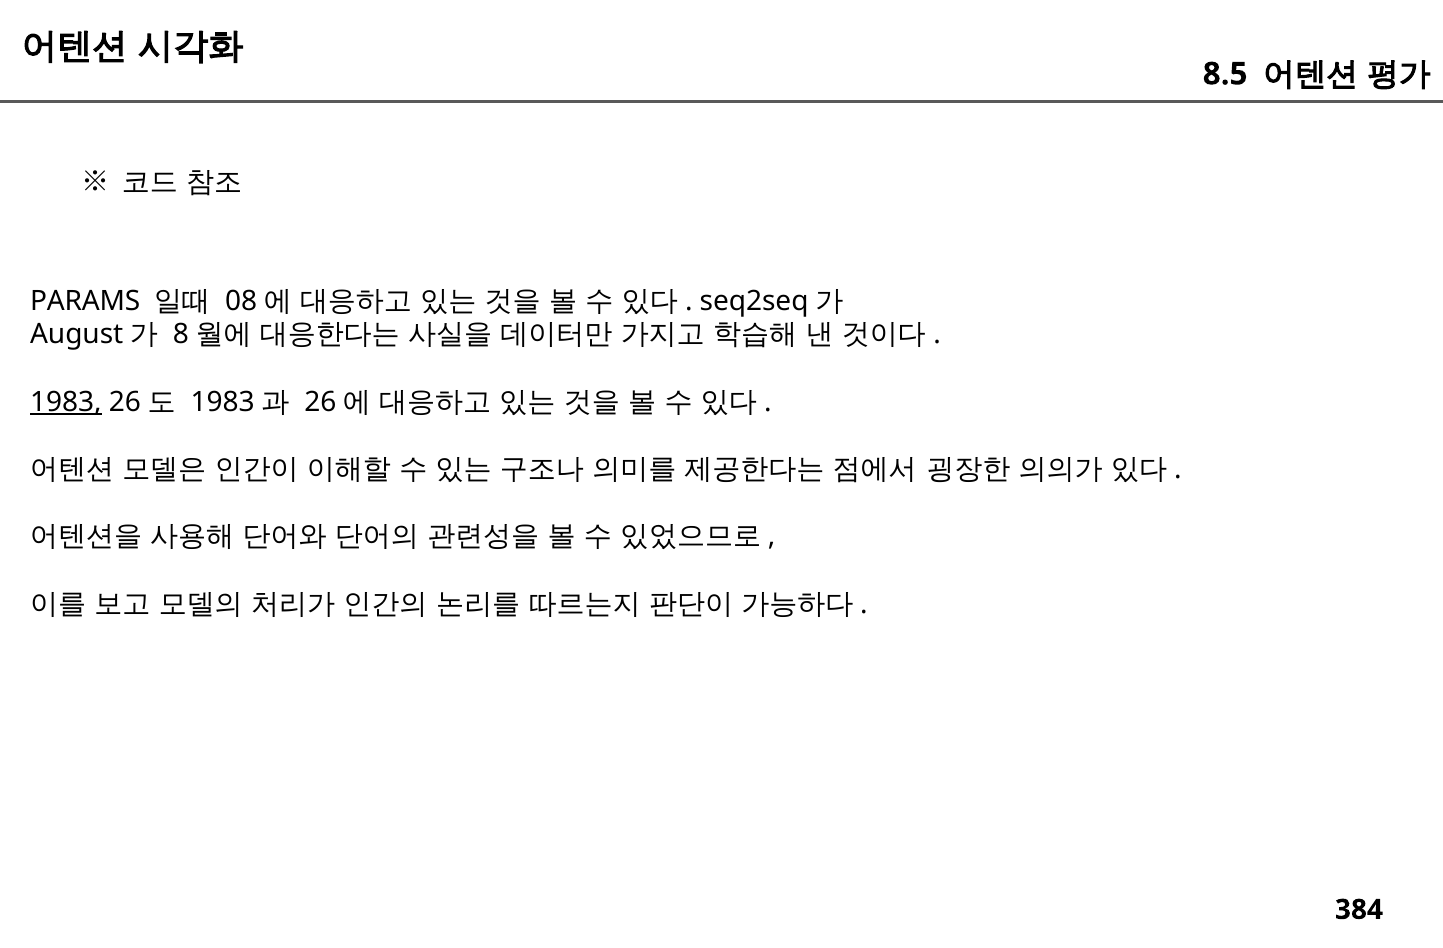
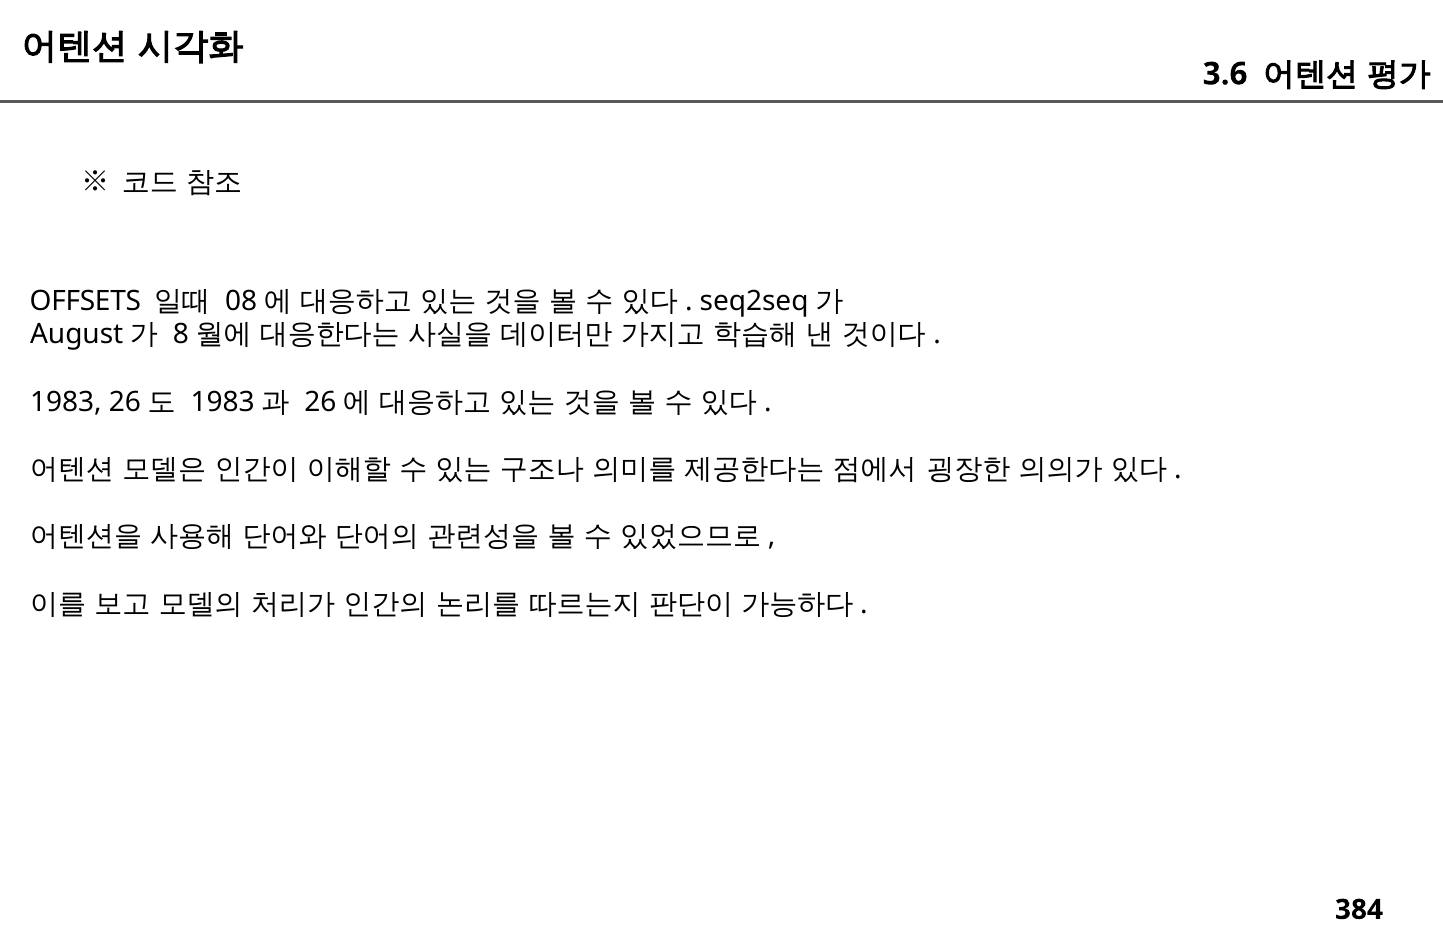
8.5: 8.5 -> 3.6
PARAMS: PARAMS -> OFFSETS
1983 underline: present -> none
